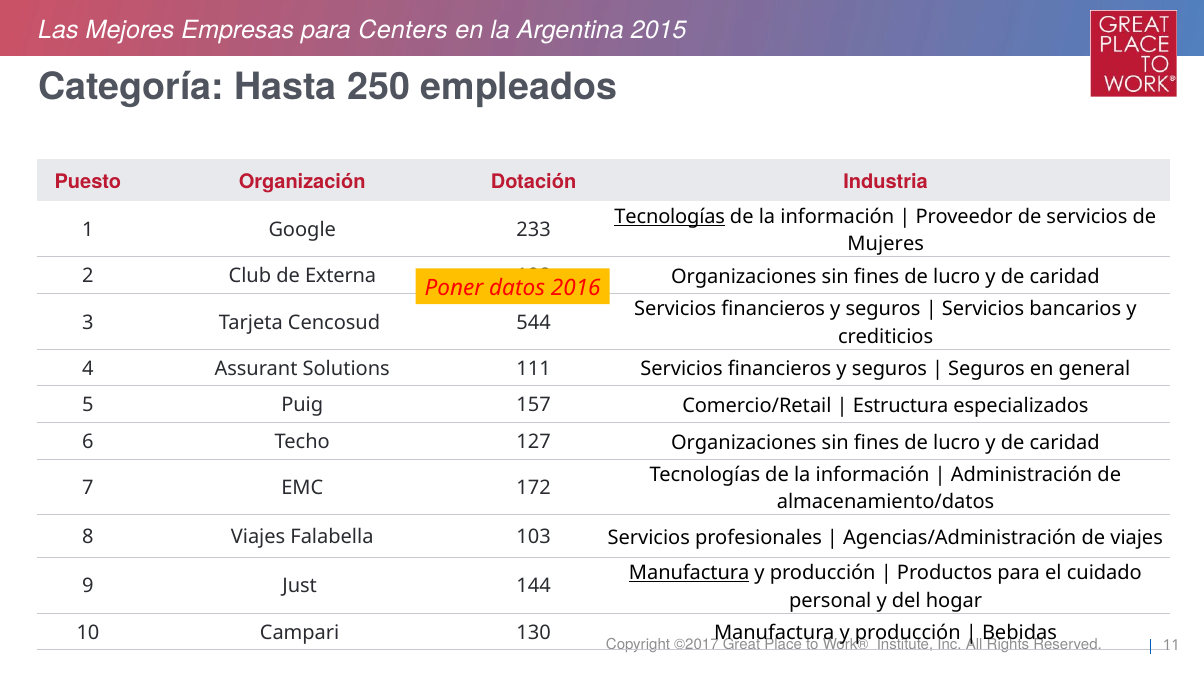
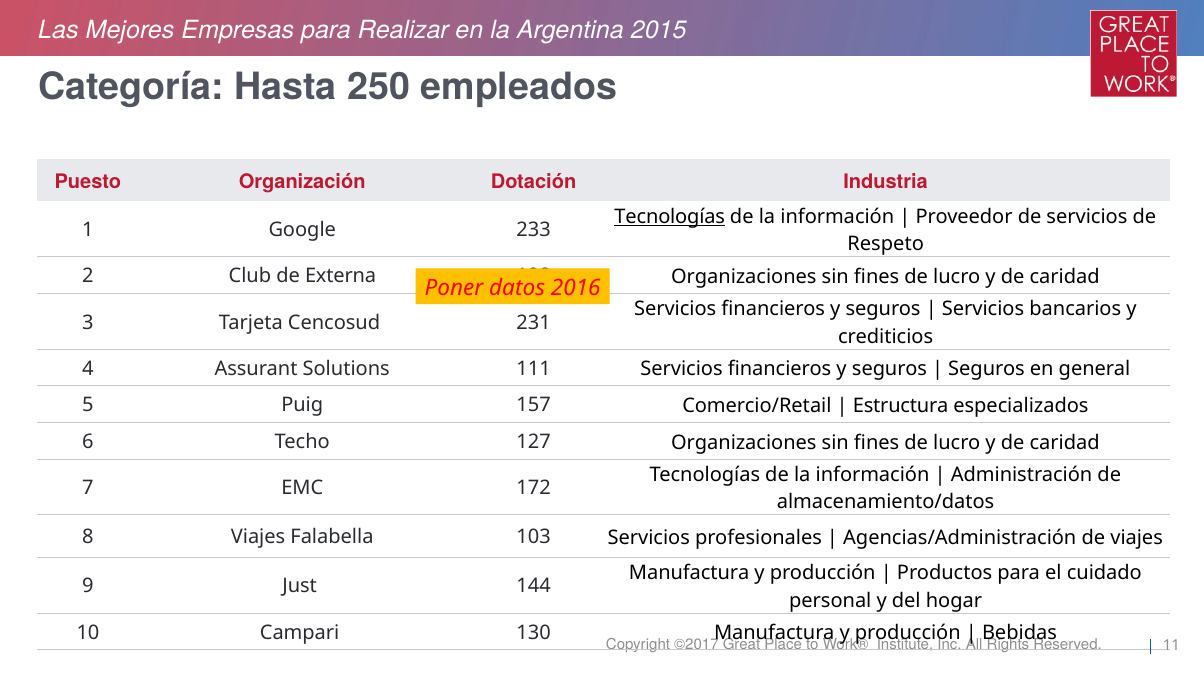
Centers: Centers -> Realizar
Mujeres: Mujeres -> Respeto
544: 544 -> 231
Manufactura at (689, 573) underline: present -> none
